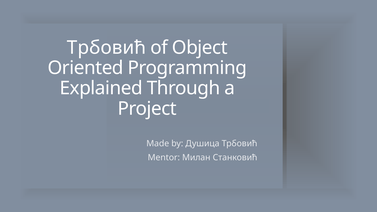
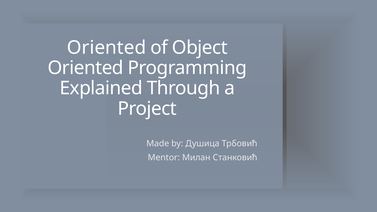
Трбовић at (107, 48): Трбовић -> Oriented
